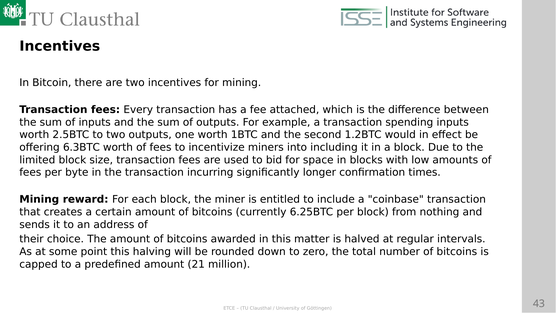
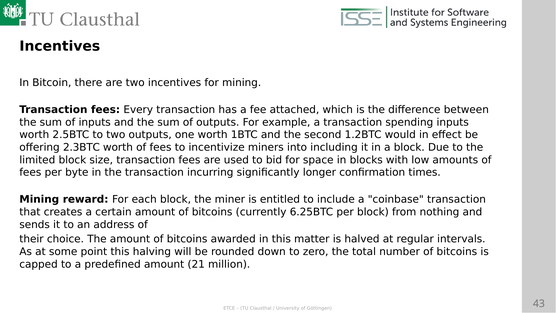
6.3BTC: 6.3BTC -> 2.3BTC
